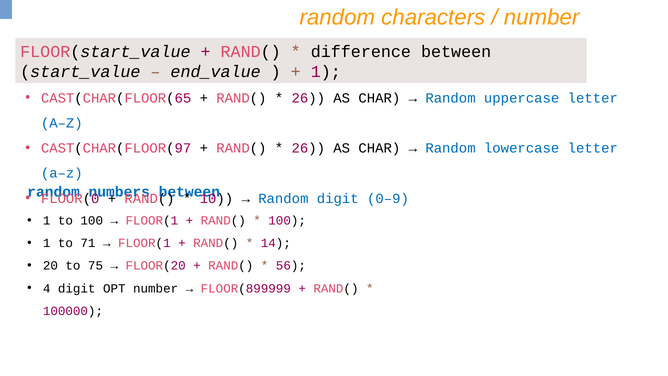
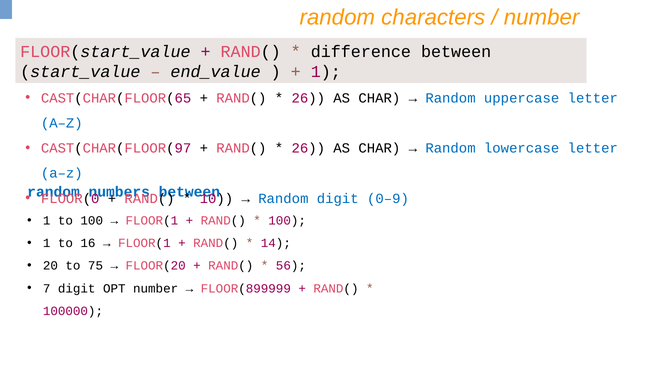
71: 71 -> 16
4: 4 -> 7
